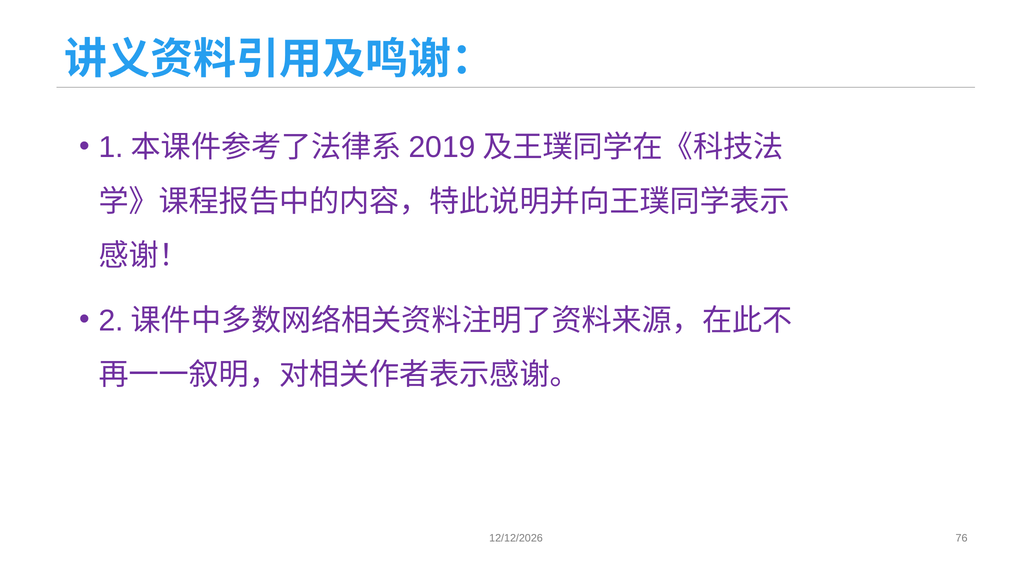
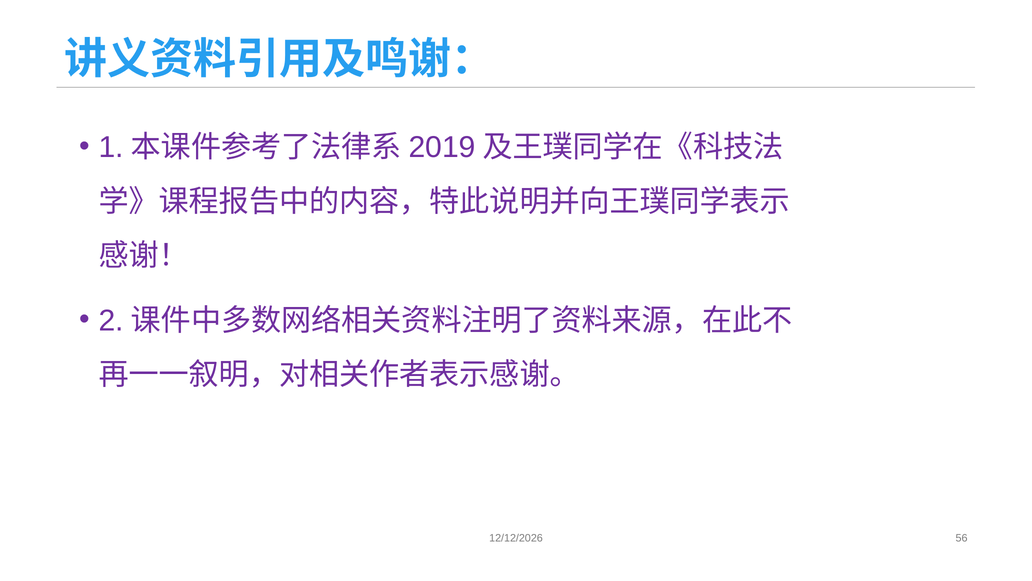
76: 76 -> 56
